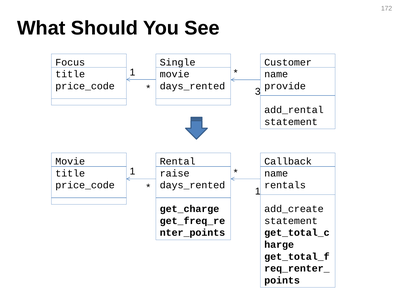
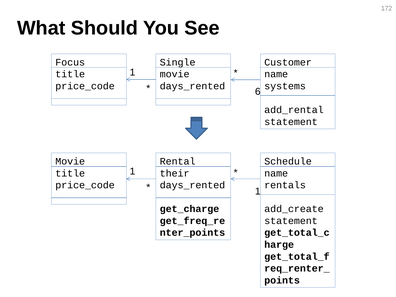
3: 3 -> 6
provide: provide -> systems
Callback: Callback -> Schedule
raise: raise -> their
